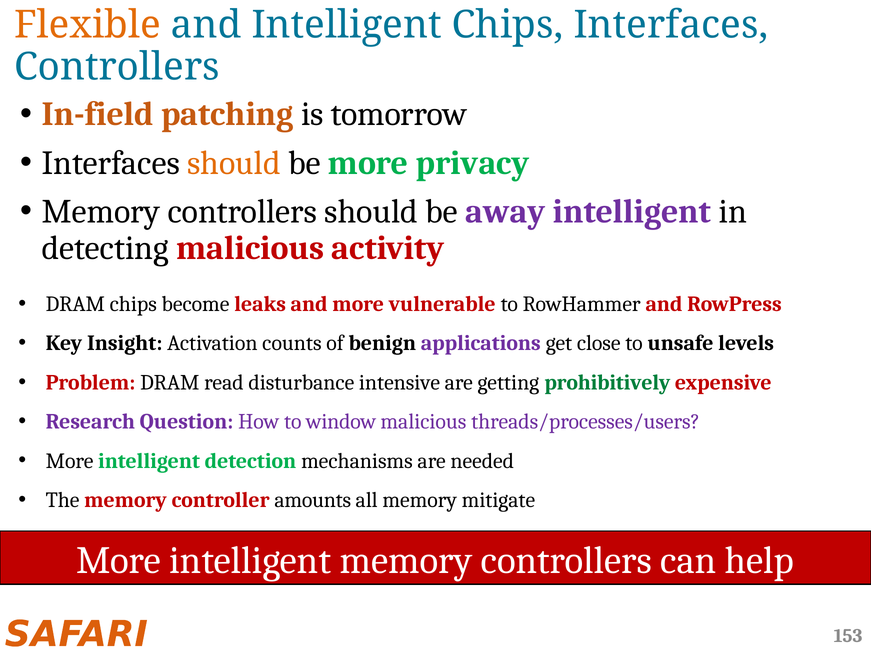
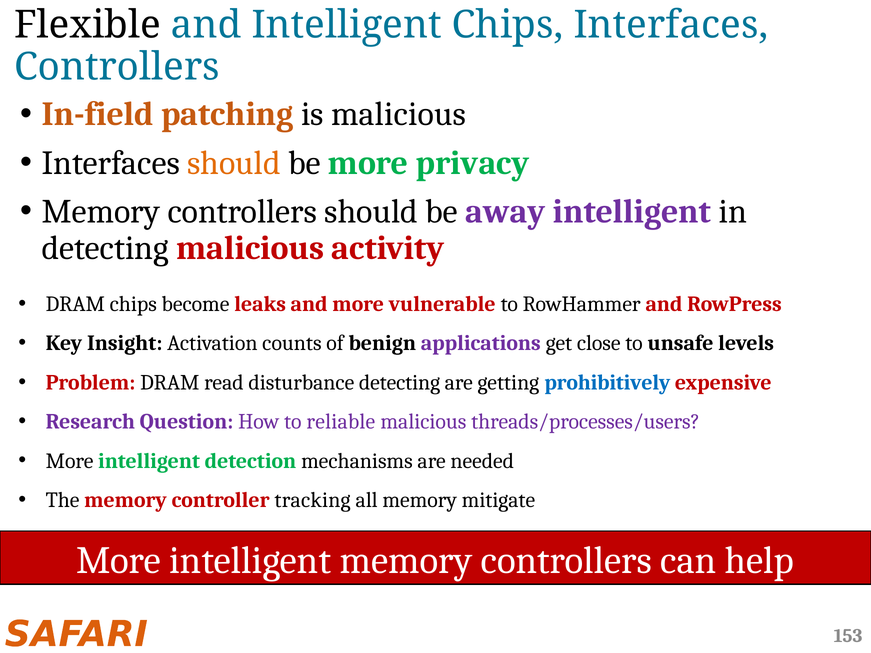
Flexible colour: orange -> black
is tomorrow: tomorrow -> malicious
disturbance intensive: intensive -> detecting
prohibitively colour: green -> blue
window: window -> reliable
amounts: amounts -> tracking
